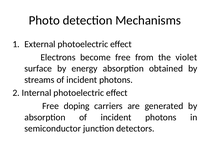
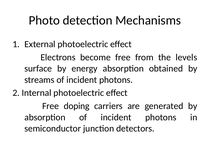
violet: violet -> levels
